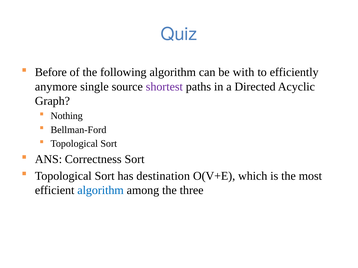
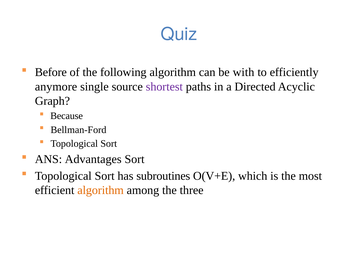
Nothing: Nothing -> Because
Correctness: Correctness -> Advantages
destination: destination -> subroutines
algorithm at (101, 191) colour: blue -> orange
